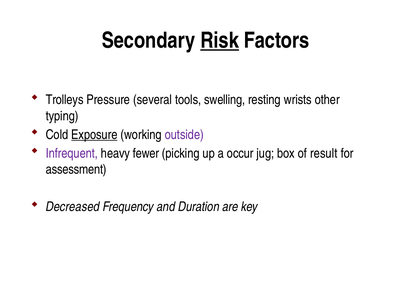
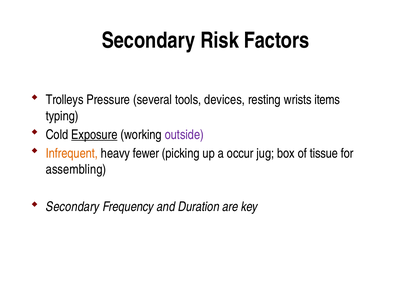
Risk underline: present -> none
swelling: swelling -> devices
other: other -> items
Infrequent colour: purple -> orange
result: result -> tissue
assessment: assessment -> assembling
Decreased at (73, 207): Decreased -> Secondary
